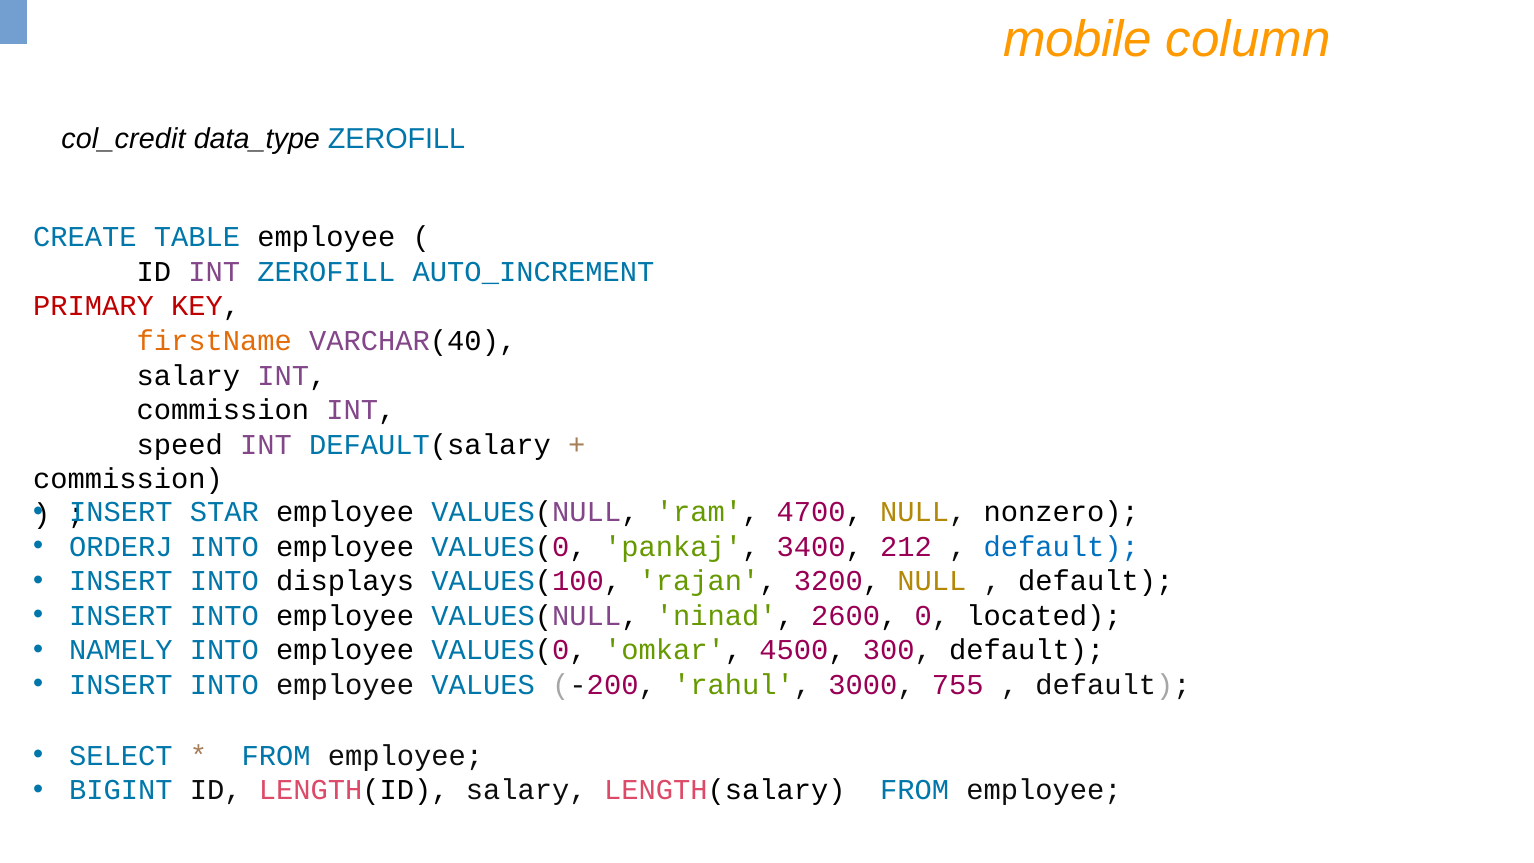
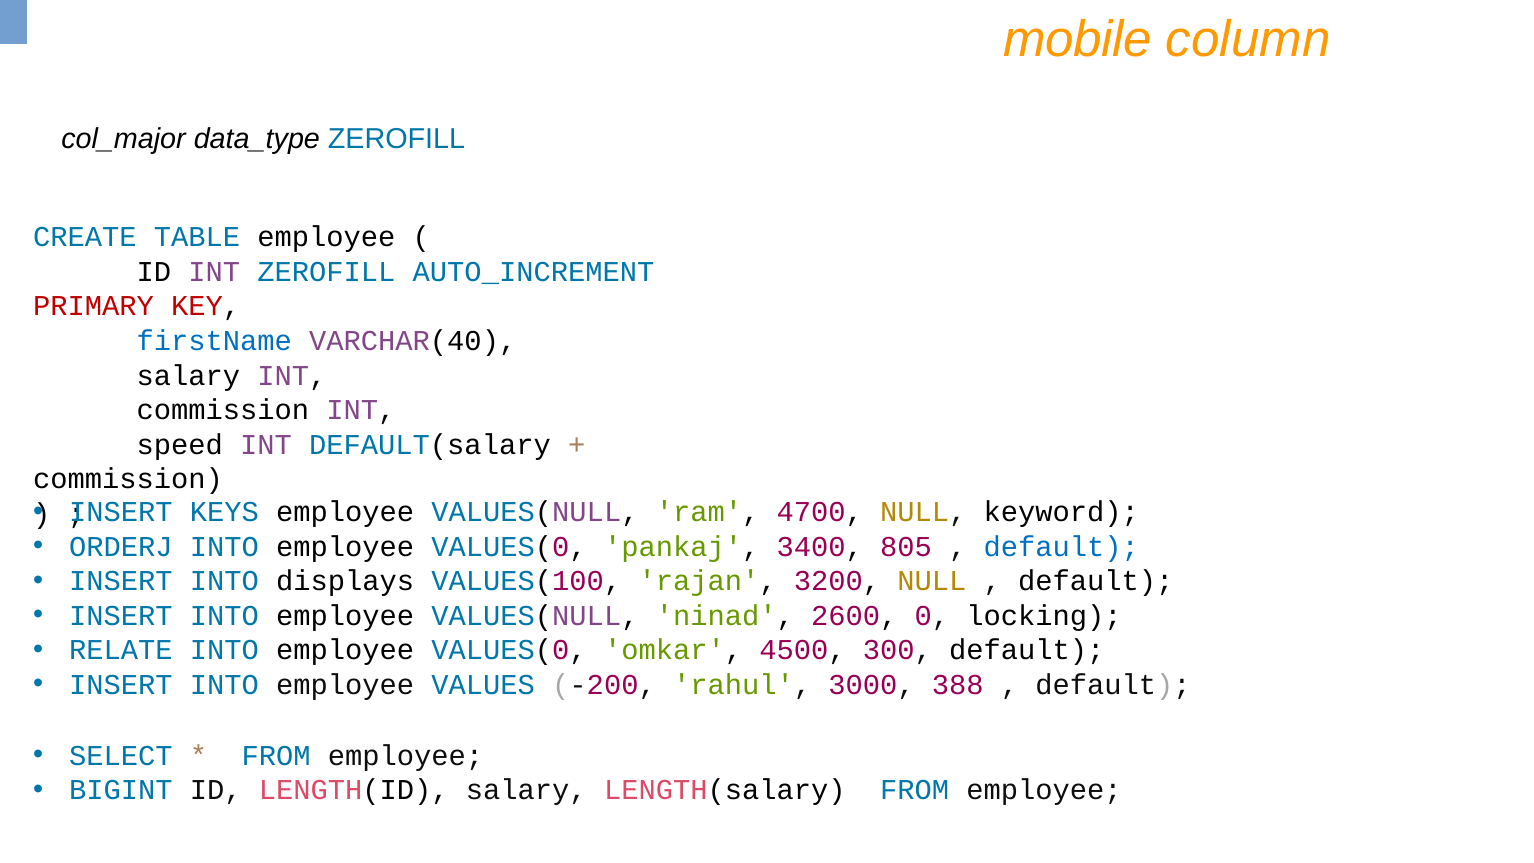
col_credit: col_credit -> col_major
firstName colour: orange -> blue
STAR: STAR -> KEYS
nonzero: nonzero -> keyword
212: 212 -> 805
located: located -> locking
NAMELY: NAMELY -> RELATE
755: 755 -> 388
